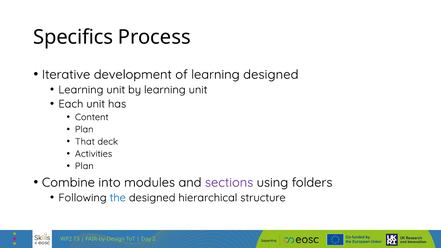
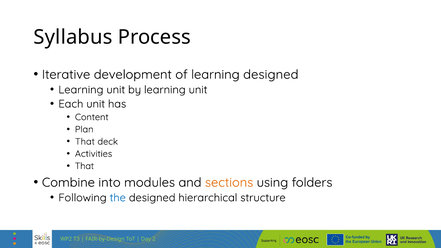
Specifics: Specifics -> Syllabus
Plan at (84, 166): Plan -> That
sections colour: purple -> orange
